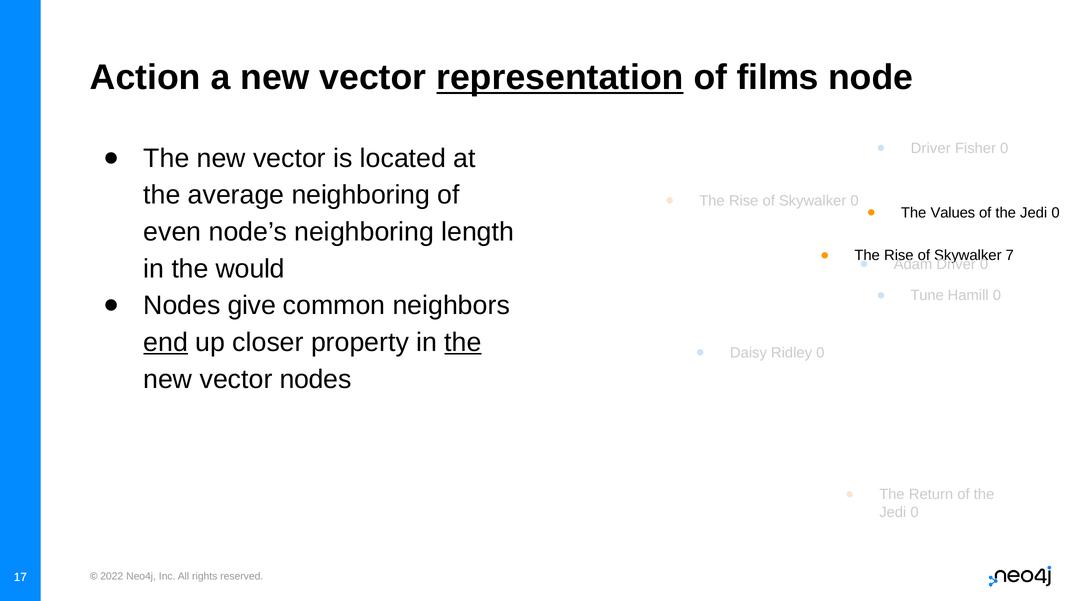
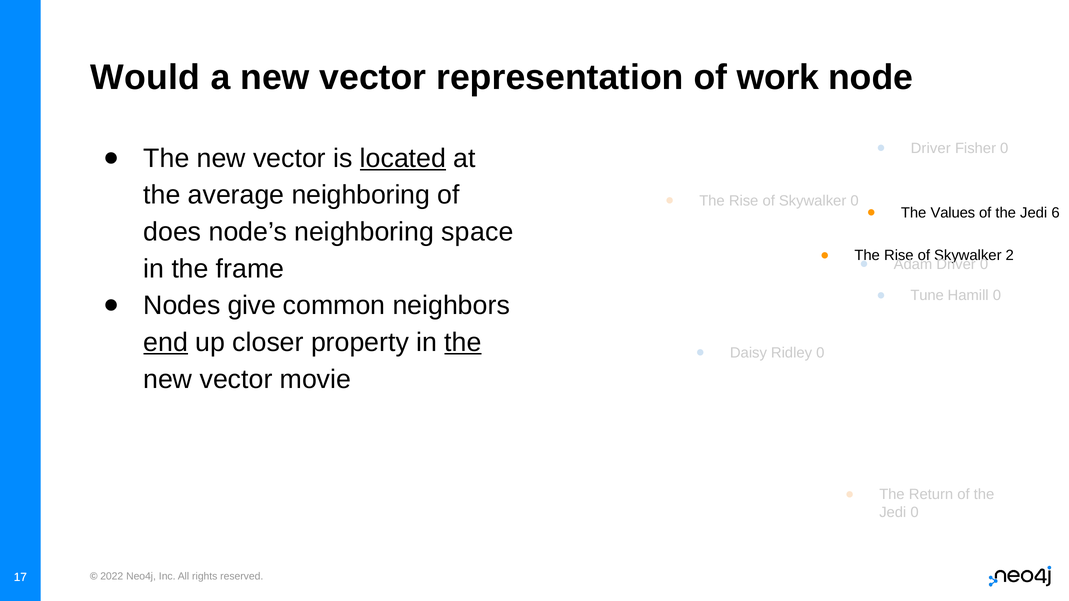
Action: Action -> Would
representation underline: present -> none
films: films -> work
located underline: none -> present
0 at (1056, 213): 0 -> 6
even: even -> does
length: length -> space
7: 7 -> 2
would: would -> frame
vector nodes: nodes -> movie
